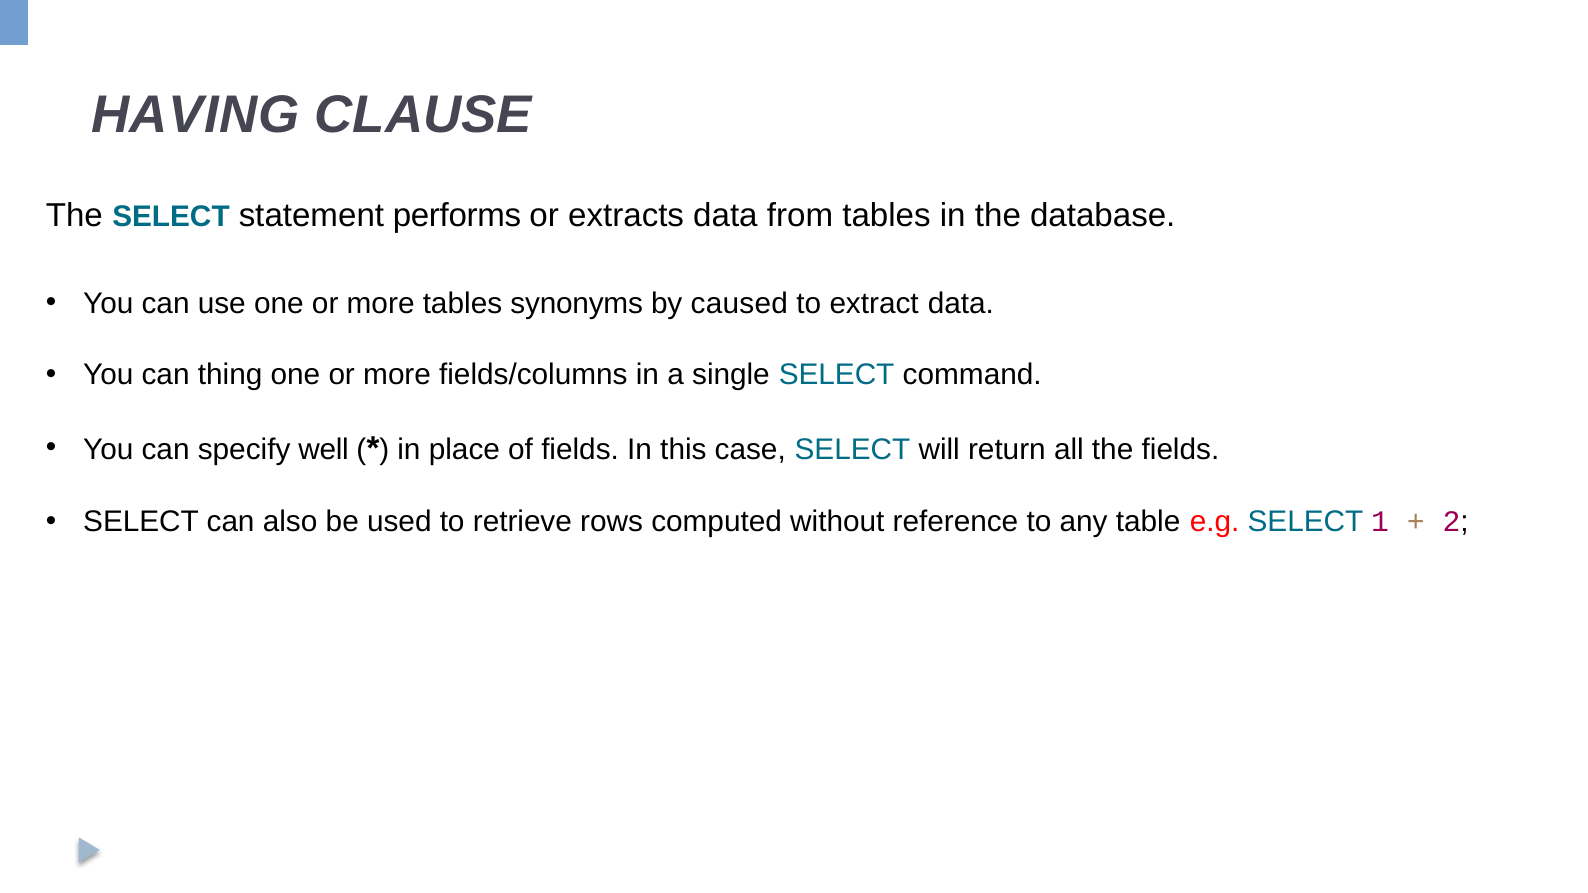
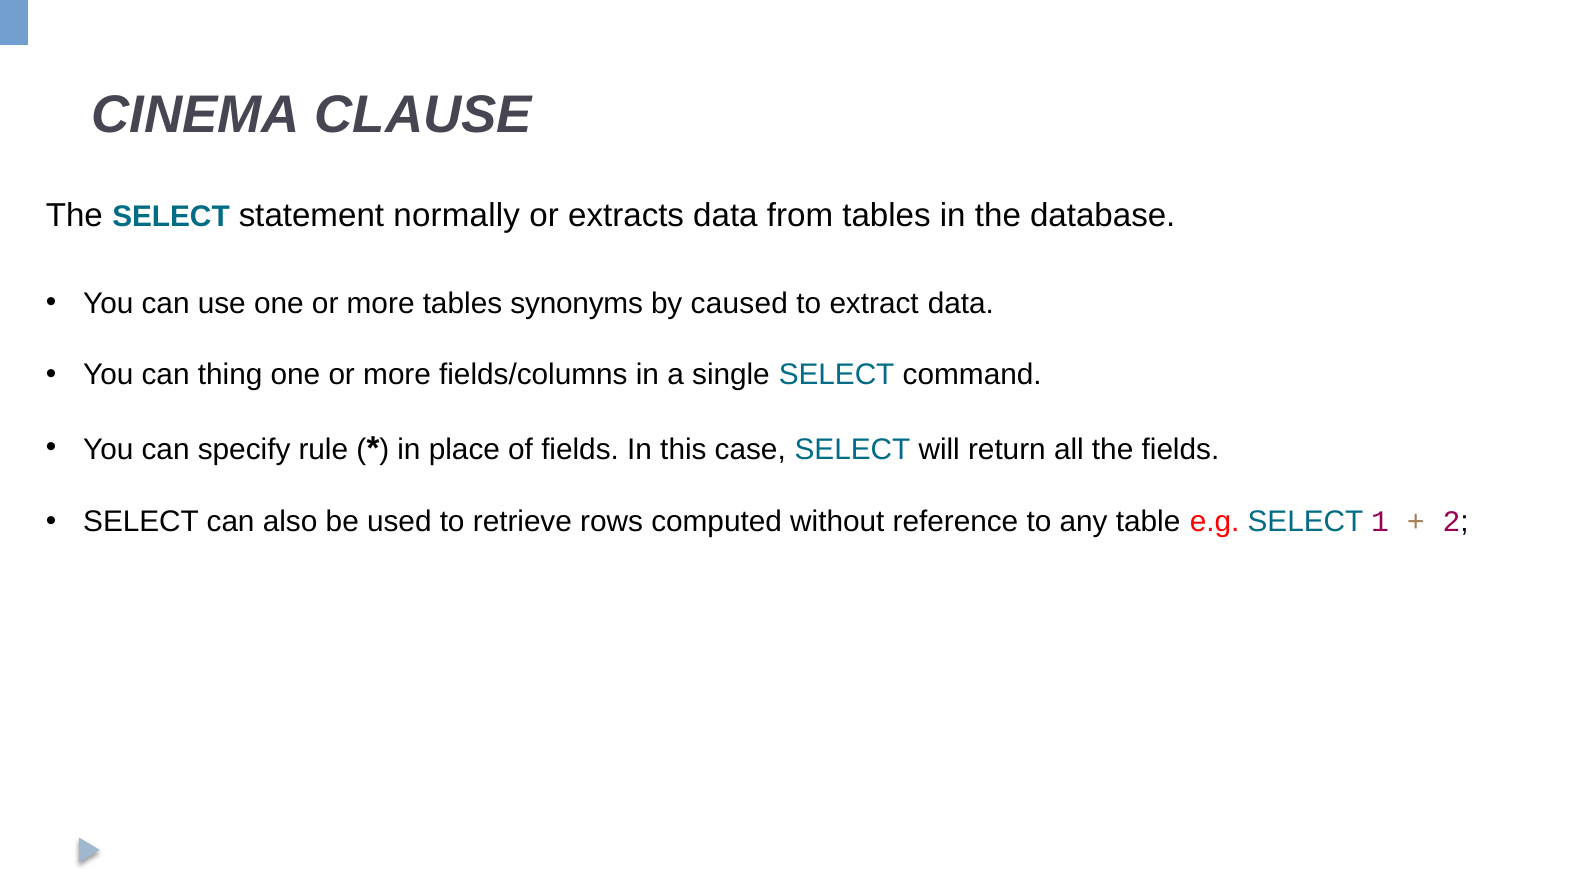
HAVING: HAVING -> CINEMA
performs: performs -> normally
well: well -> rule
